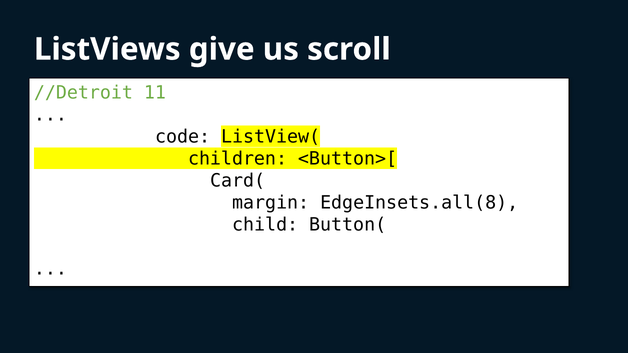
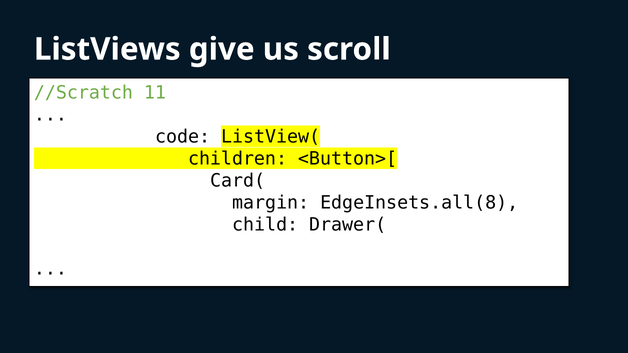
//Detroit: //Detroit -> //Scratch
Button(: Button( -> Drawer(
